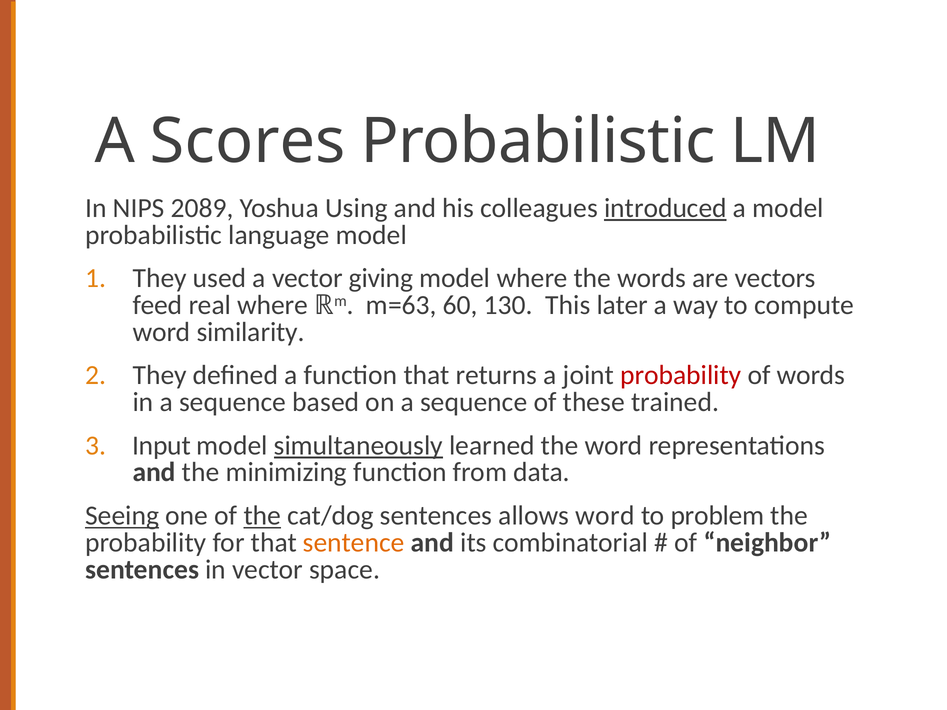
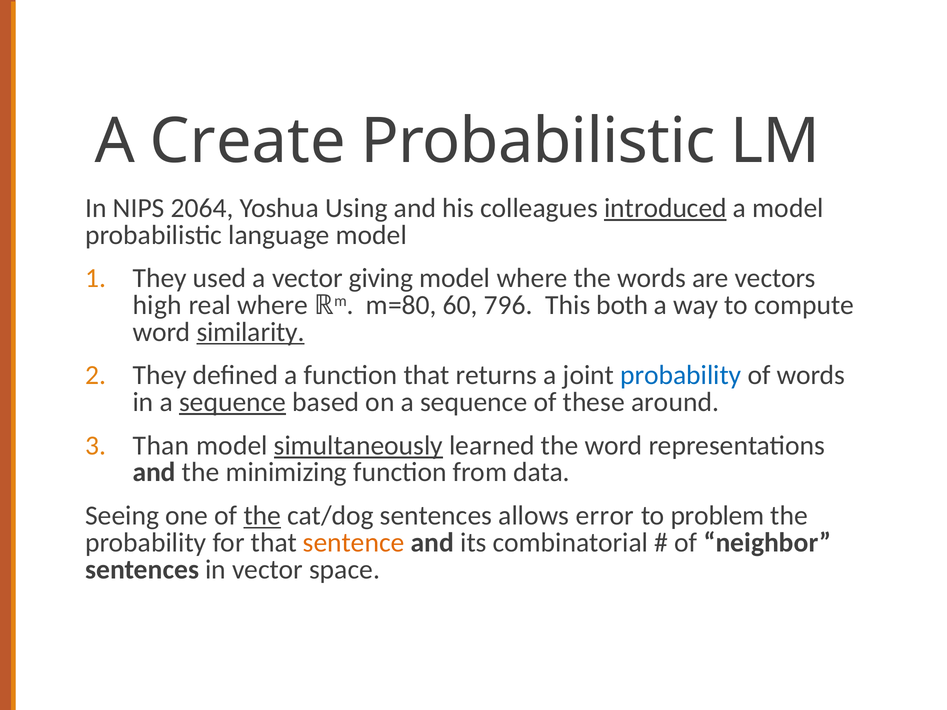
Scores: Scores -> Create
2089: 2089 -> 2064
feed: feed -> high
m=63: m=63 -> m=80
130: 130 -> 796
later: later -> both
similarity underline: none -> present
probability at (681, 375) colour: red -> blue
sequence at (233, 402) underline: none -> present
trained: trained -> around
Input: Input -> Than
Seeing underline: present -> none
allows word: word -> error
